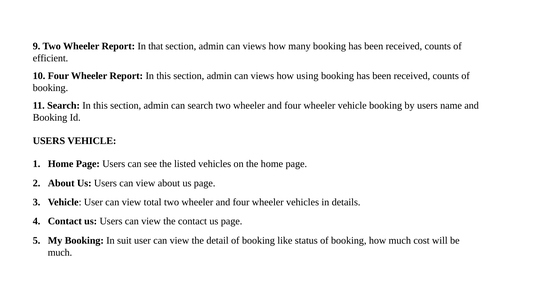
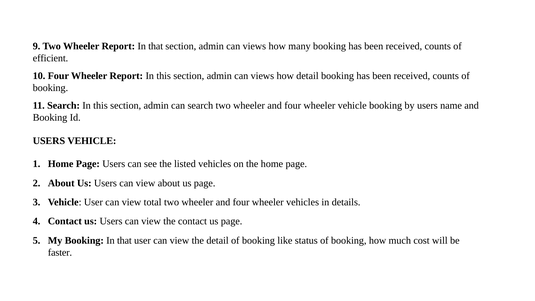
how using: using -> detail
Booking In suit: suit -> that
much at (60, 252): much -> faster
